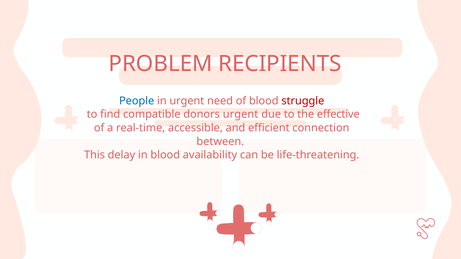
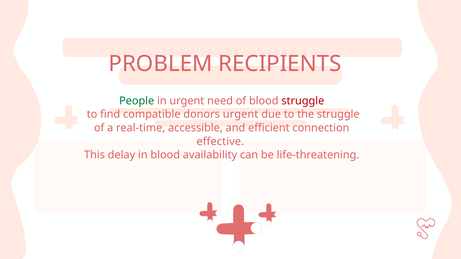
People colour: blue -> green
the effective: effective -> struggle
between: between -> effective
